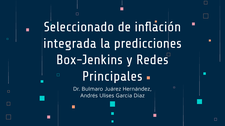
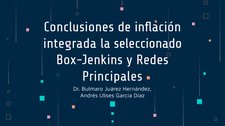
Seleccionado: Seleccionado -> Conclusiones
predicciones: predicciones -> seleccionado
